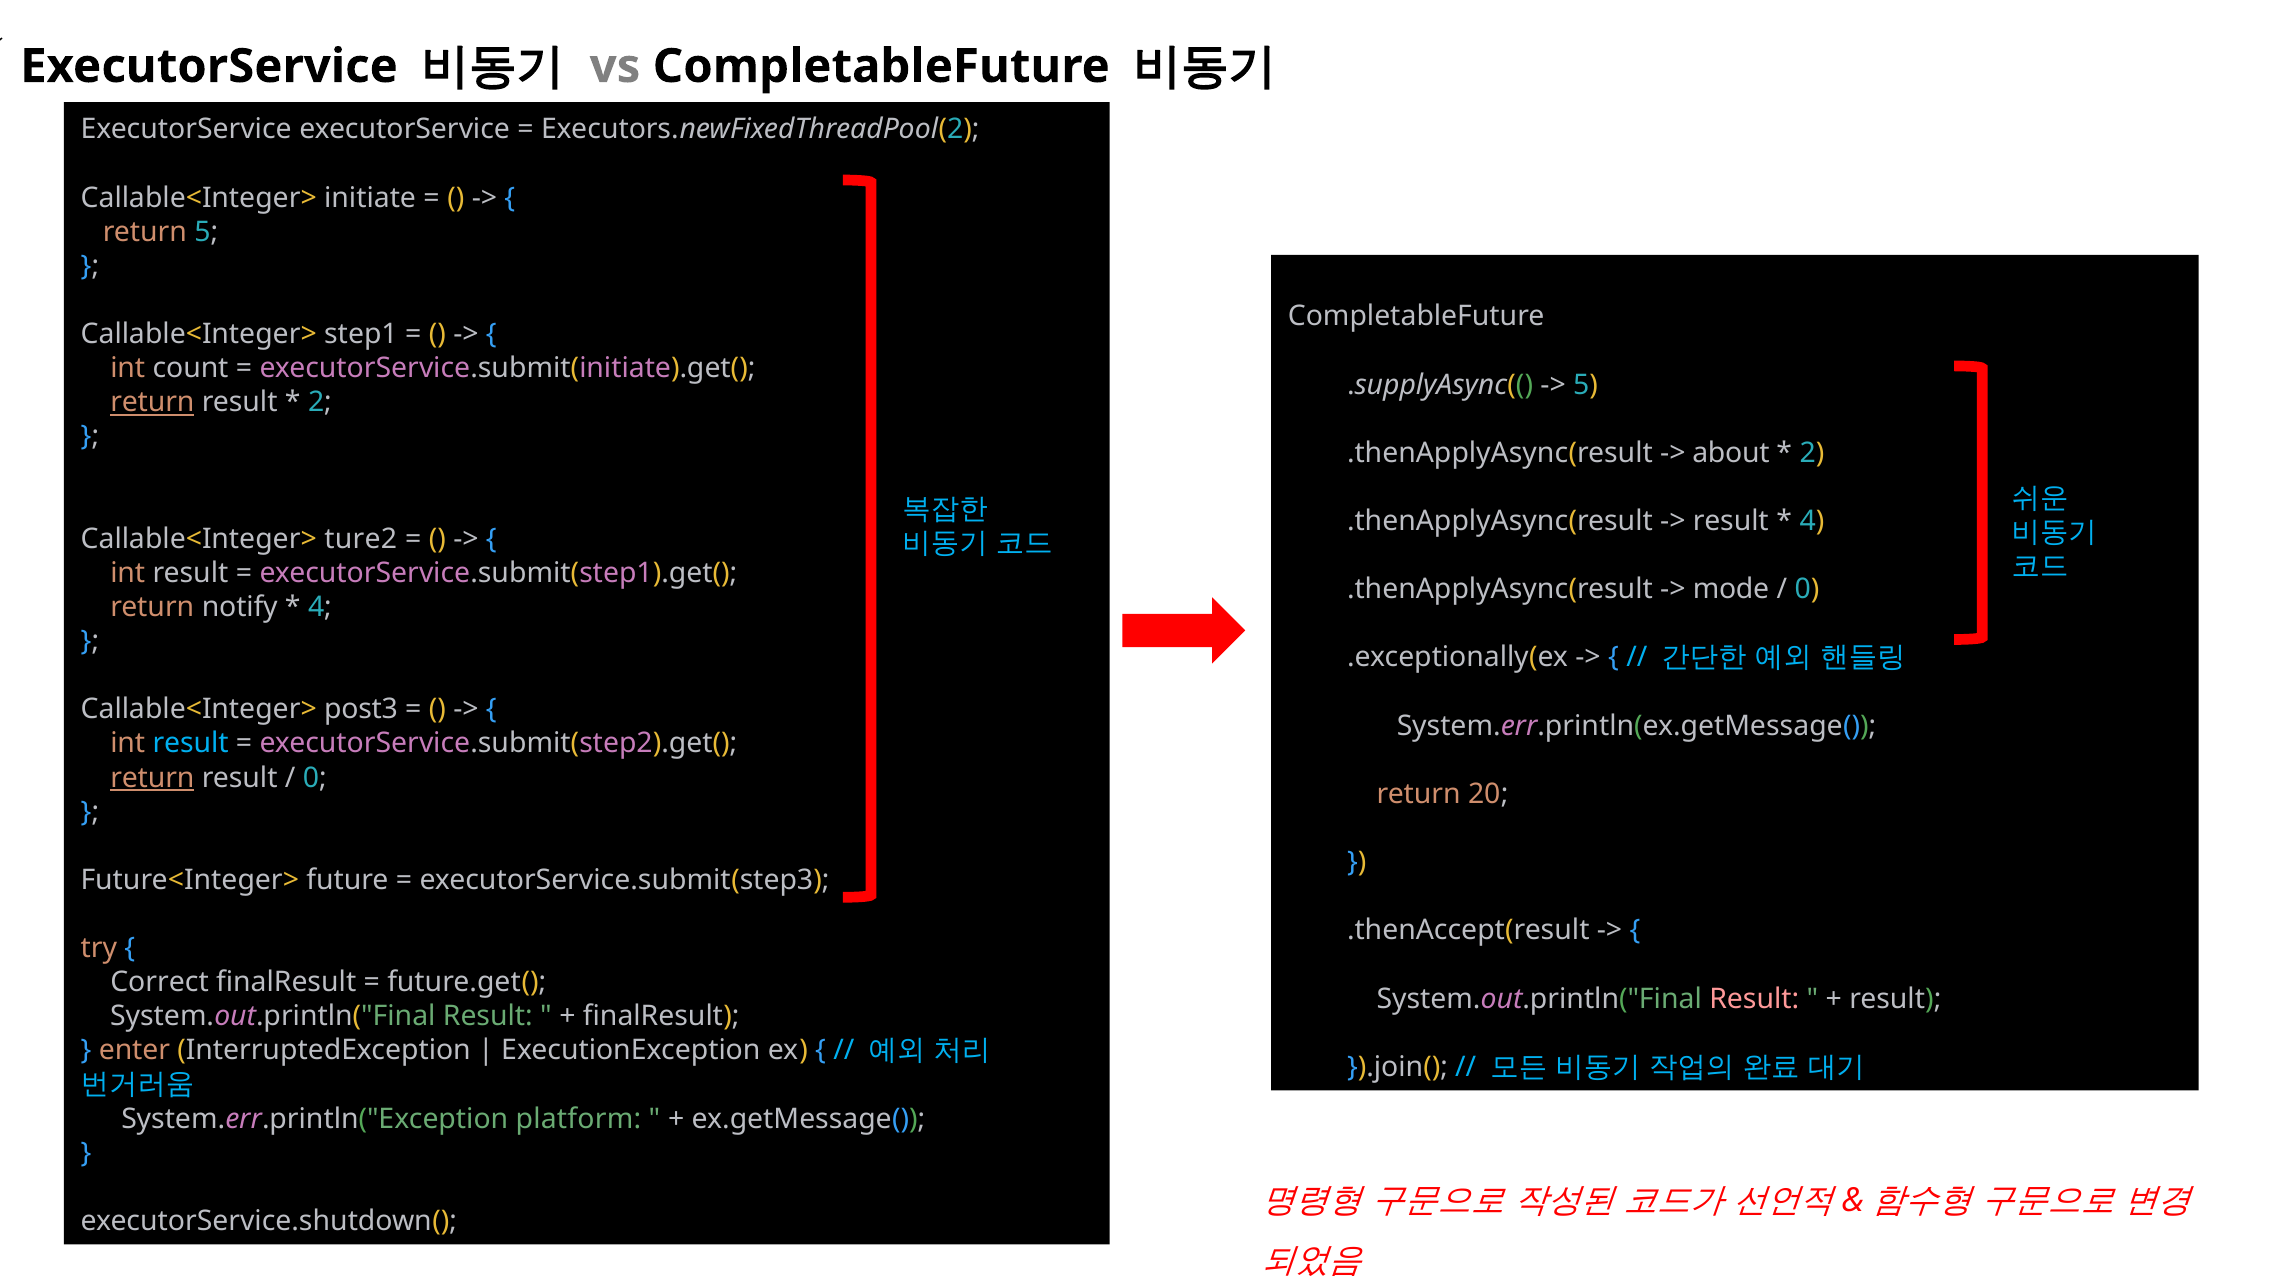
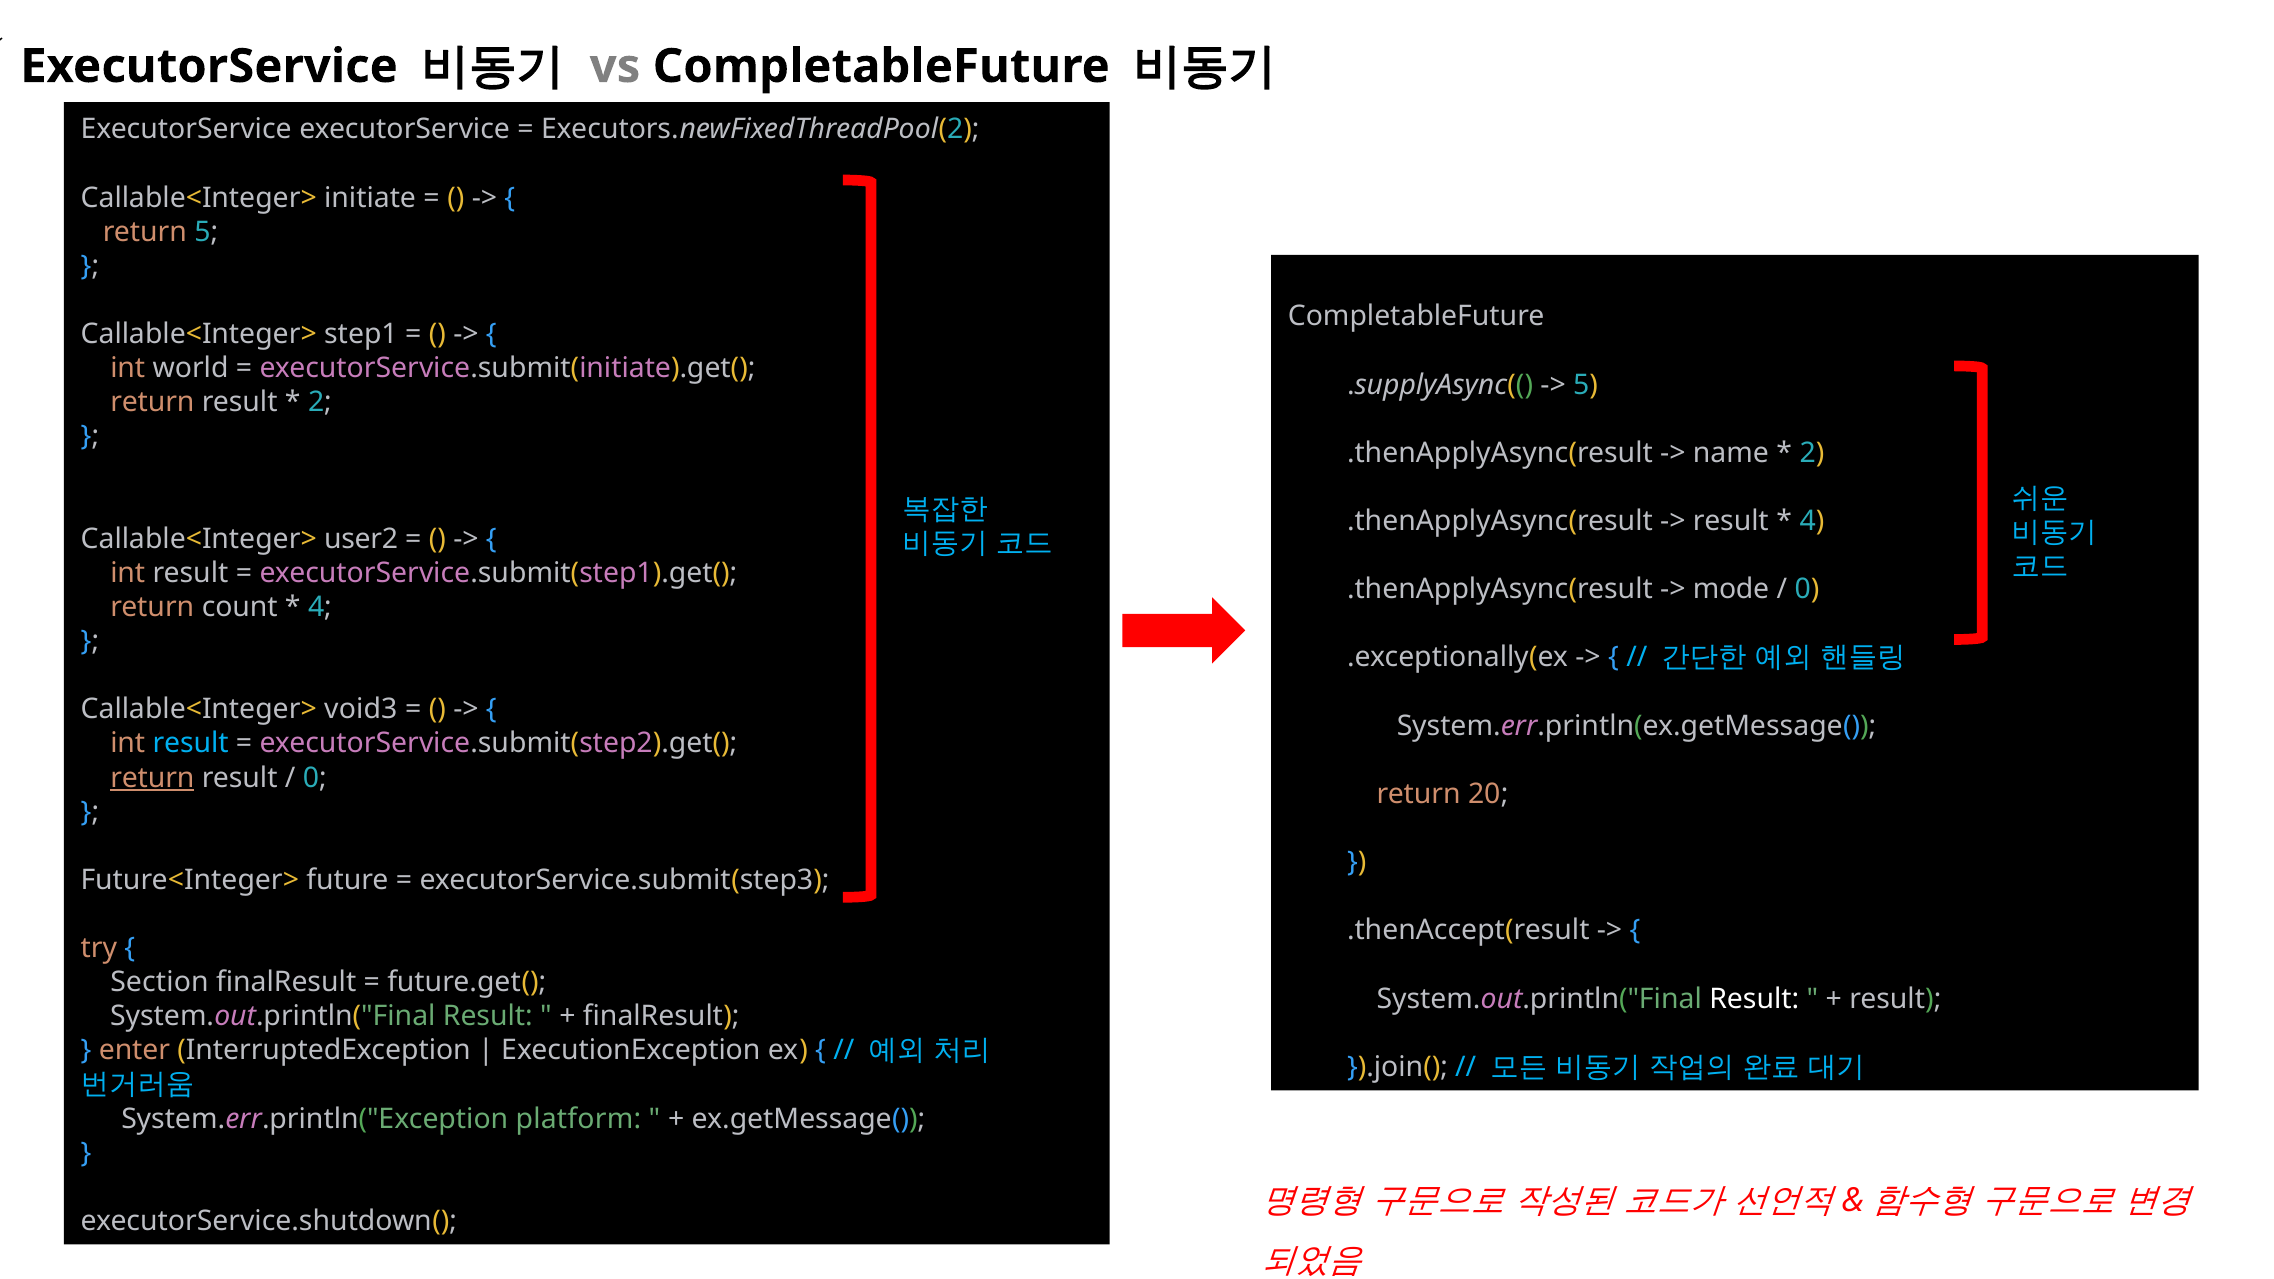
count: count -> world
return at (152, 402) underline: present -> none
about: about -> name
ture2: ture2 -> user2
notify: notify -> count
post3: post3 -> void3
Correct: Correct -> Section
Result at (1754, 999) colour: pink -> white
